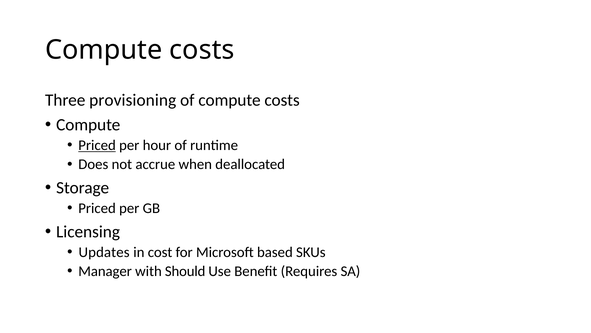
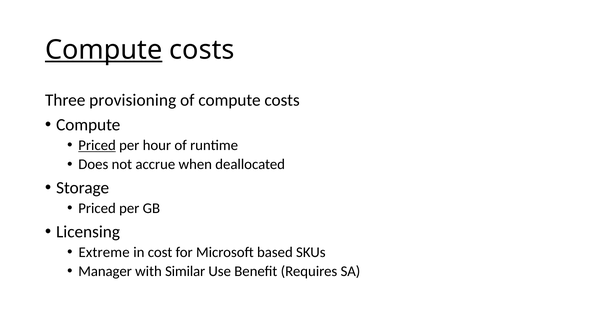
Compute at (104, 50) underline: none -> present
Updates: Updates -> Extreme
Should: Should -> Similar
